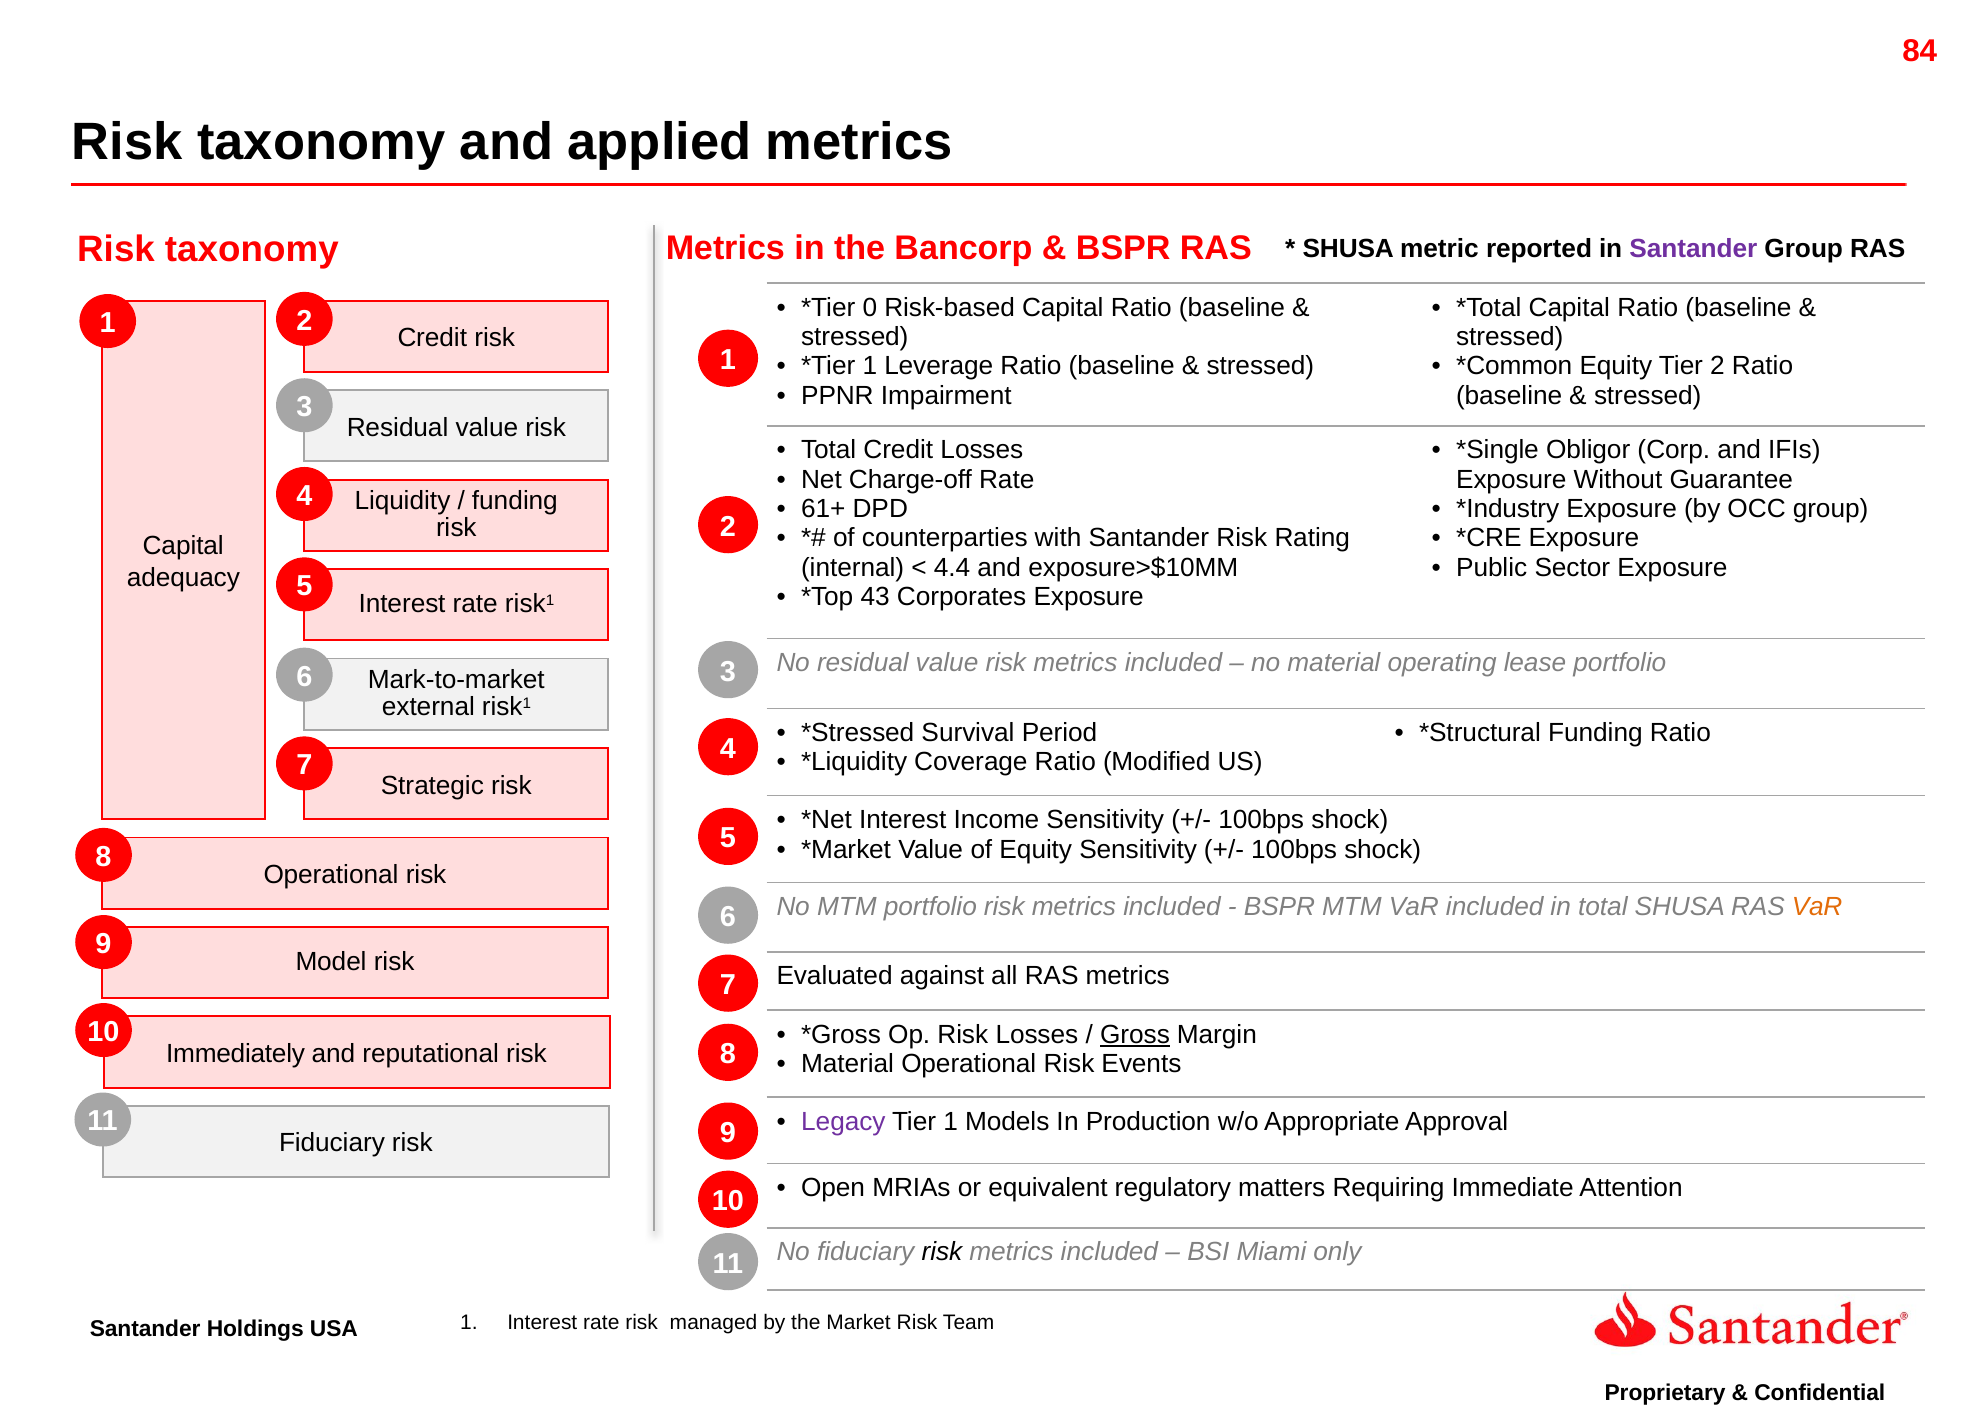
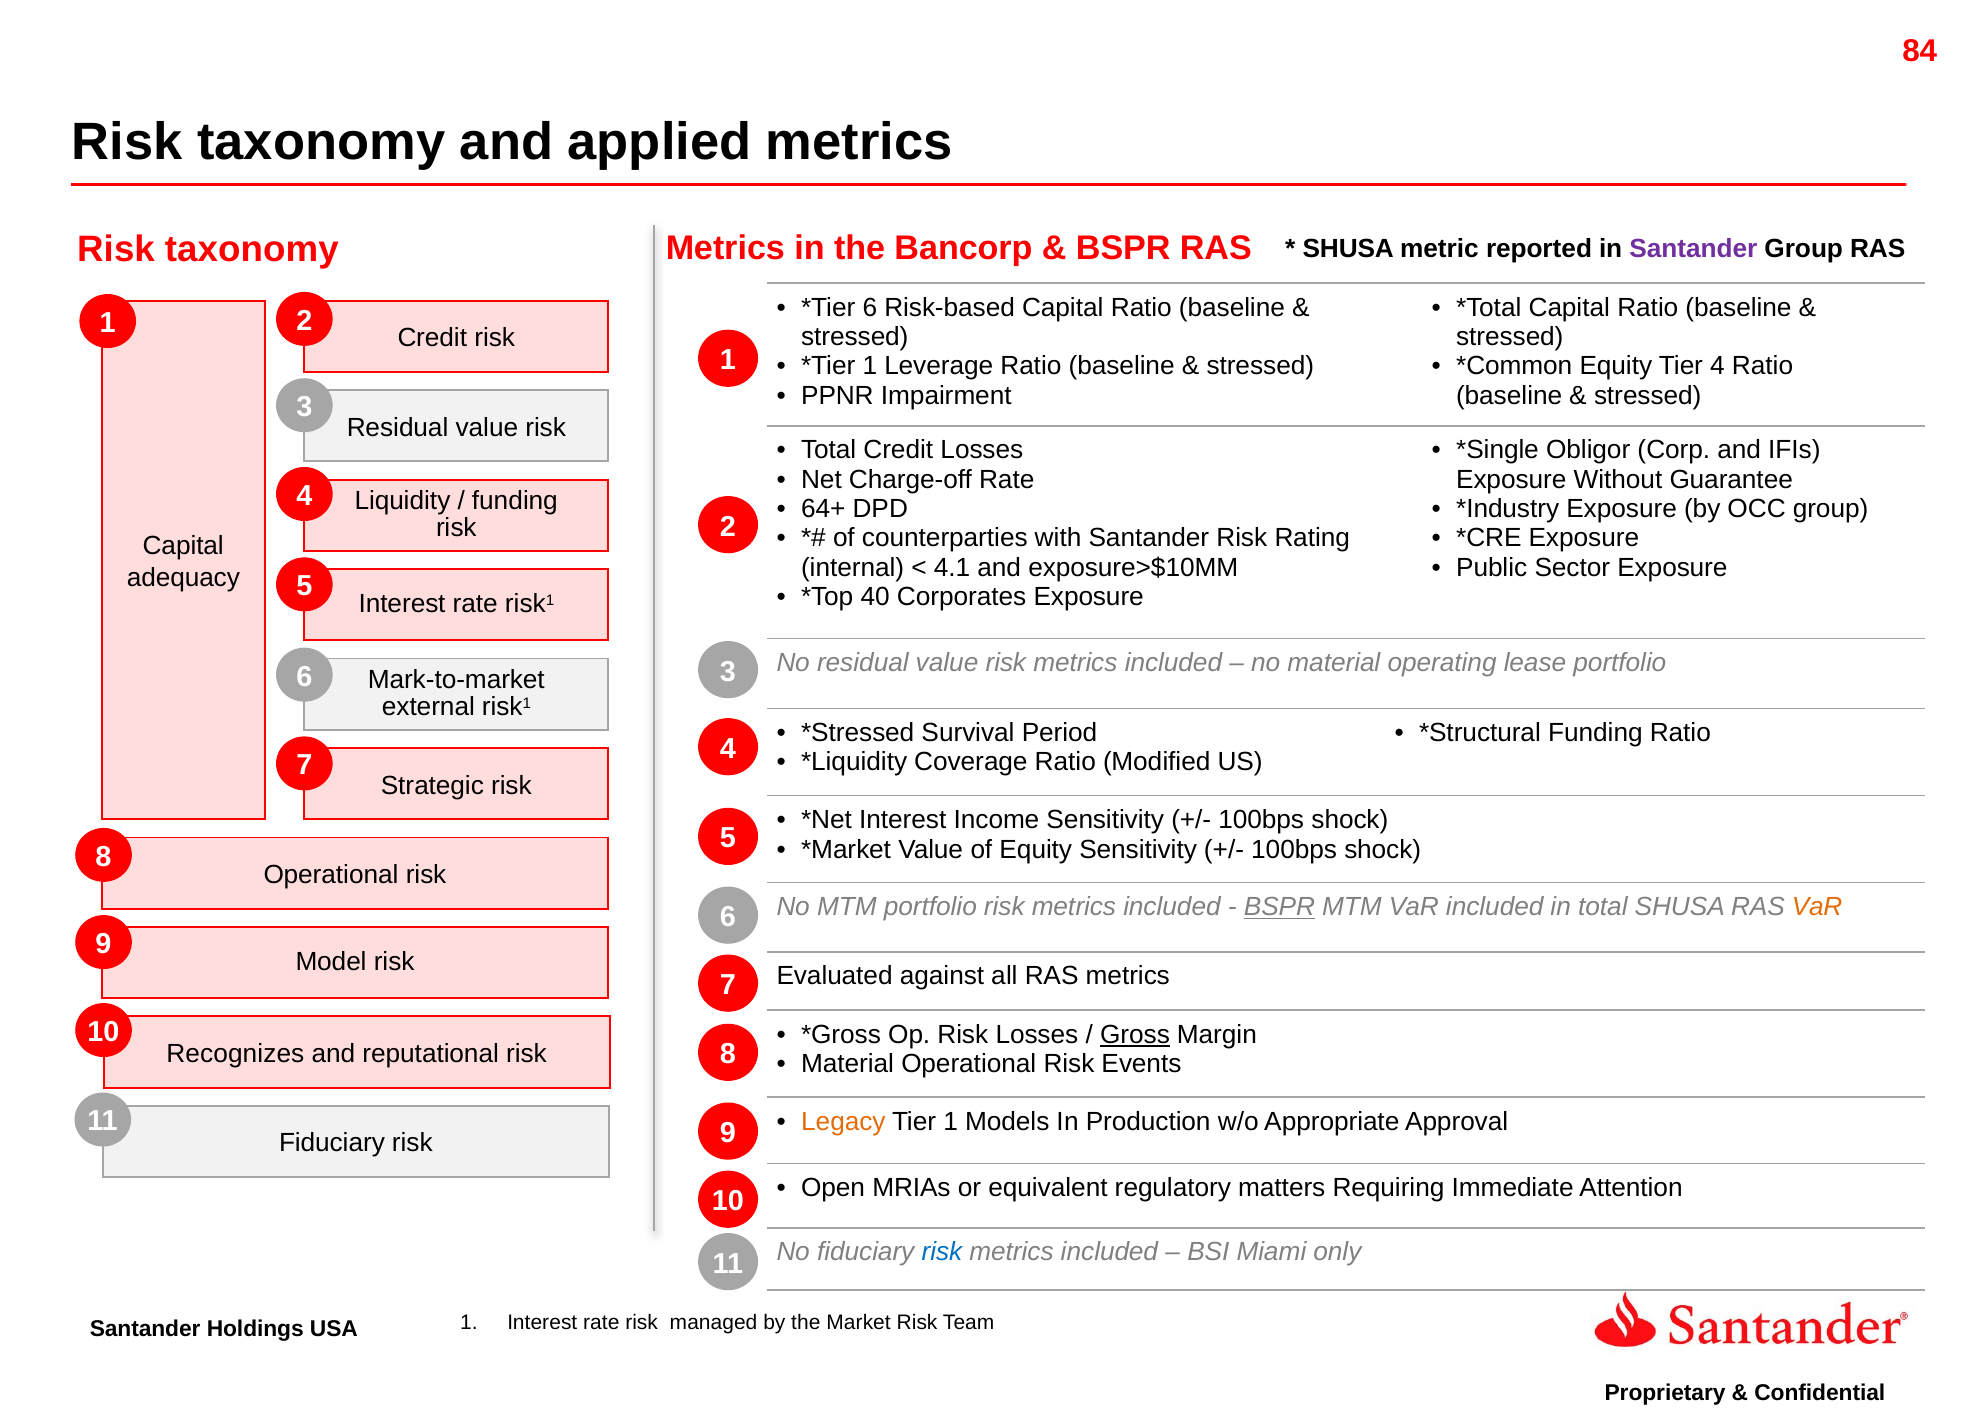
0 at (870, 308): 0 -> 6
Tier 2: 2 -> 4
61+: 61+ -> 64+
4.4: 4.4 -> 4.1
43: 43 -> 40
BSPR at (1279, 907) underline: none -> present
Immediately: Immediately -> Recognizes
Legacy colour: purple -> orange
risk at (942, 1252) colour: black -> blue
